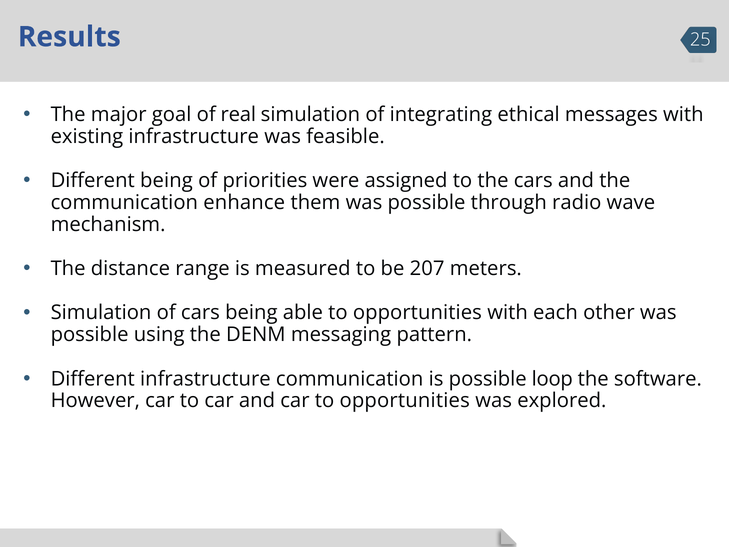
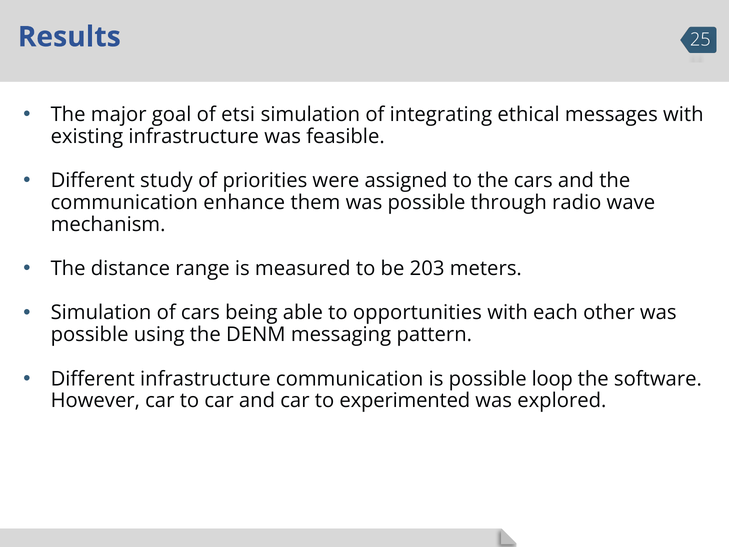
real: real -> etsi
Different being: being -> study
207: 207 -> 203
car to opportunities: opportunities -> experimented
